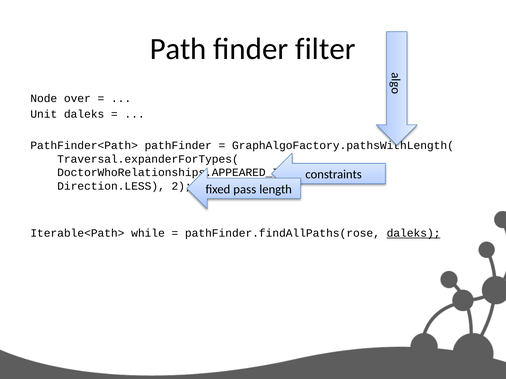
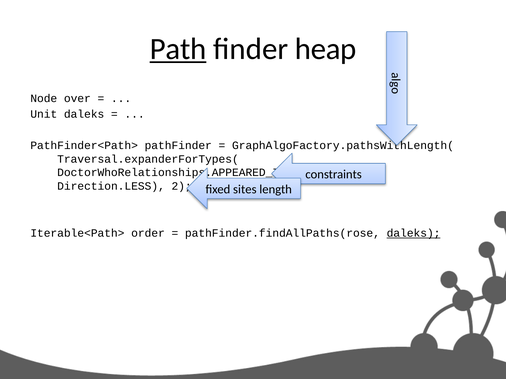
Path underline: none -> present
filter: filter -> heap
pass: pass -> sites
while: while -> order
